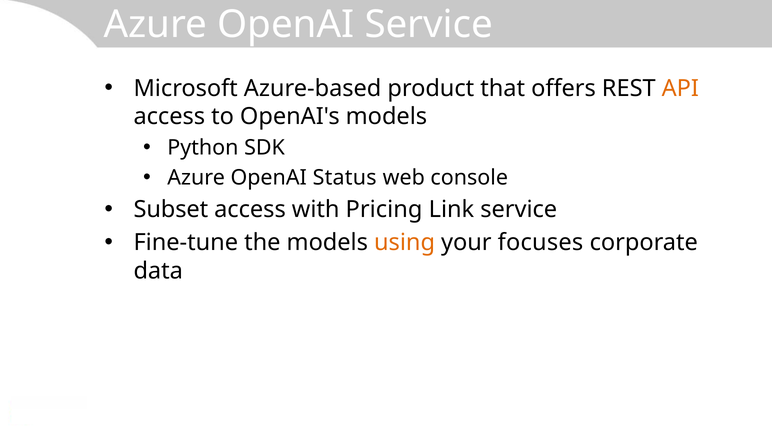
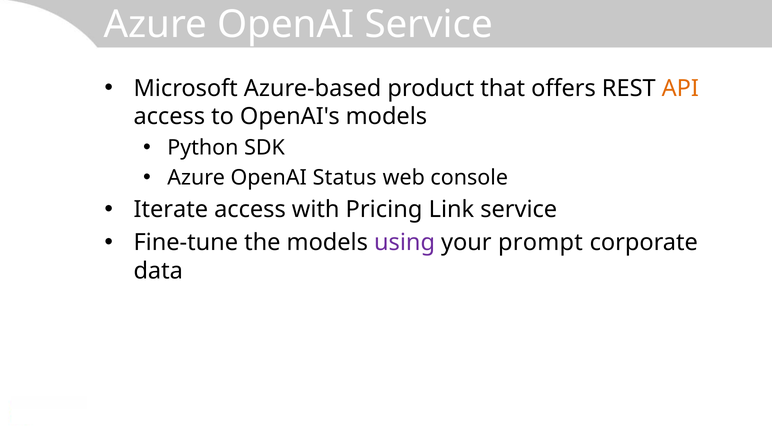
Subset: Subset -> Iterate
using colour: orange -> purple
focuses: focuses -> prompt
